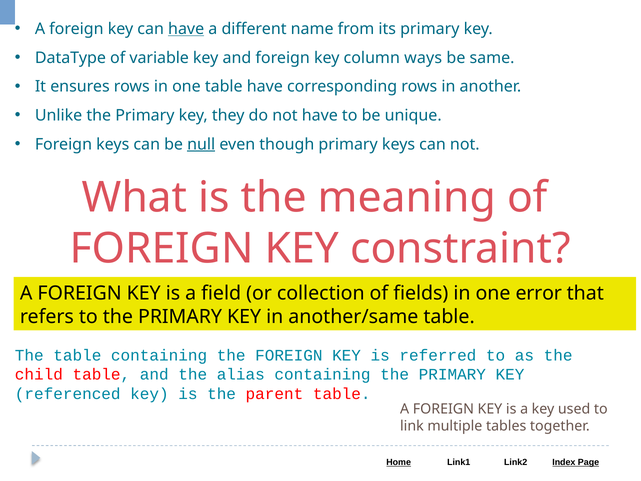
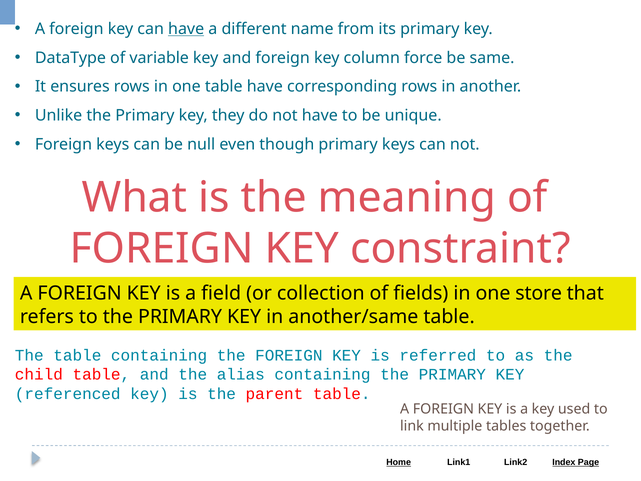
ways: ways -> force
null underline: present -> none
error: error -> store
